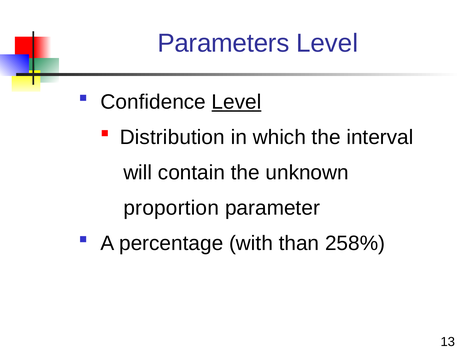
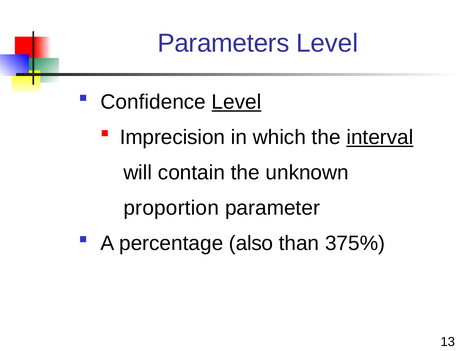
Distribution: Distribution -> Imprecision
interval underline: none -> present
with: with -> also
258%: 258% -> 375%
